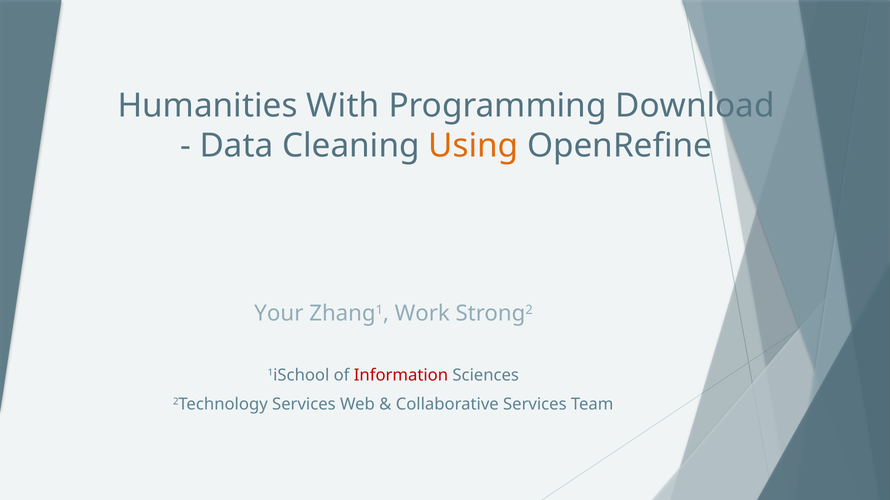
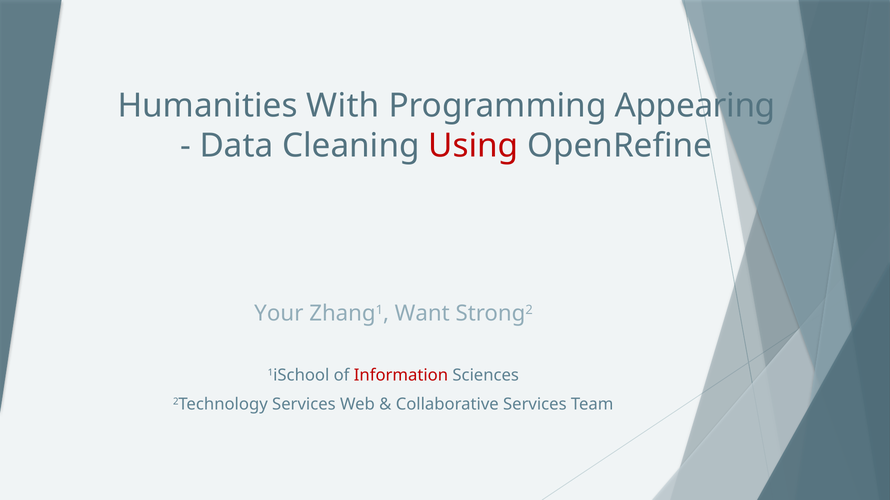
Download: Download -> Appearing
Using colour: orange -> red
Work: Work -> Want
